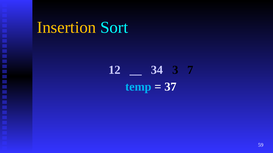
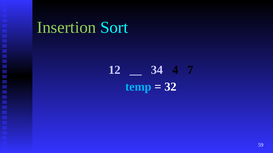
Insertion colour: yellow -> light green
3: 3 -> 4
37: 37 -> 32
